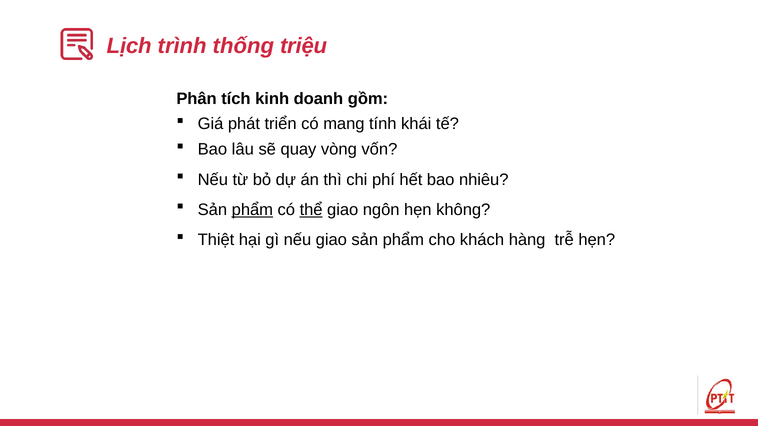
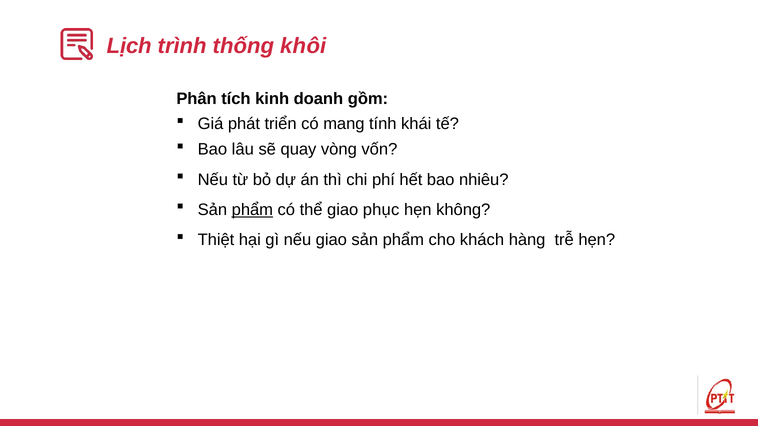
triệu: triệu -> khôi
thể underline: present -> none
ngôn: ngôn -> phục
